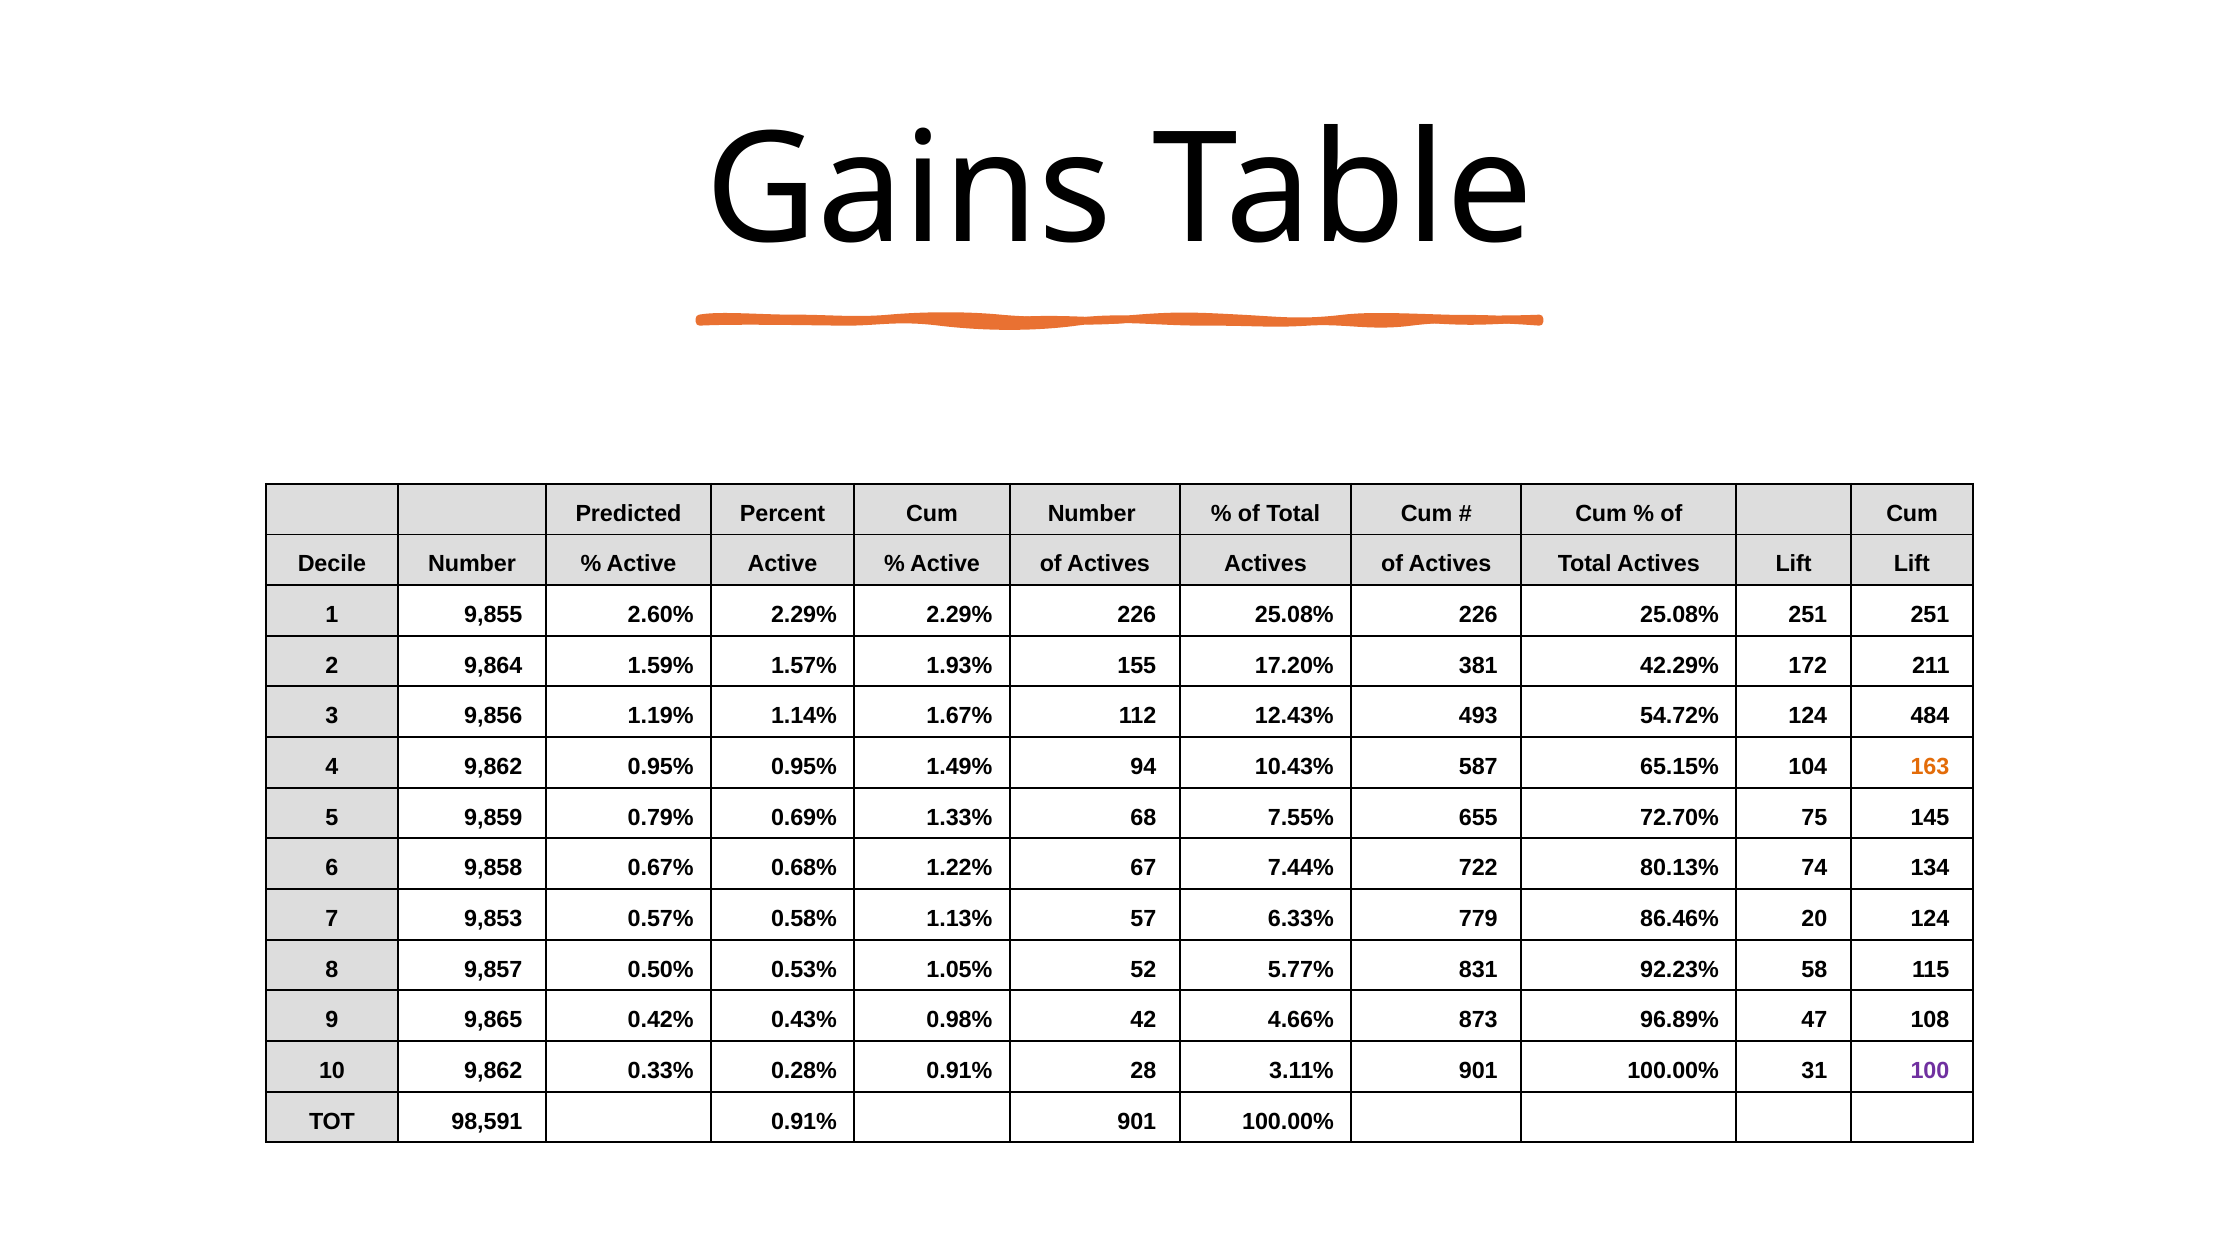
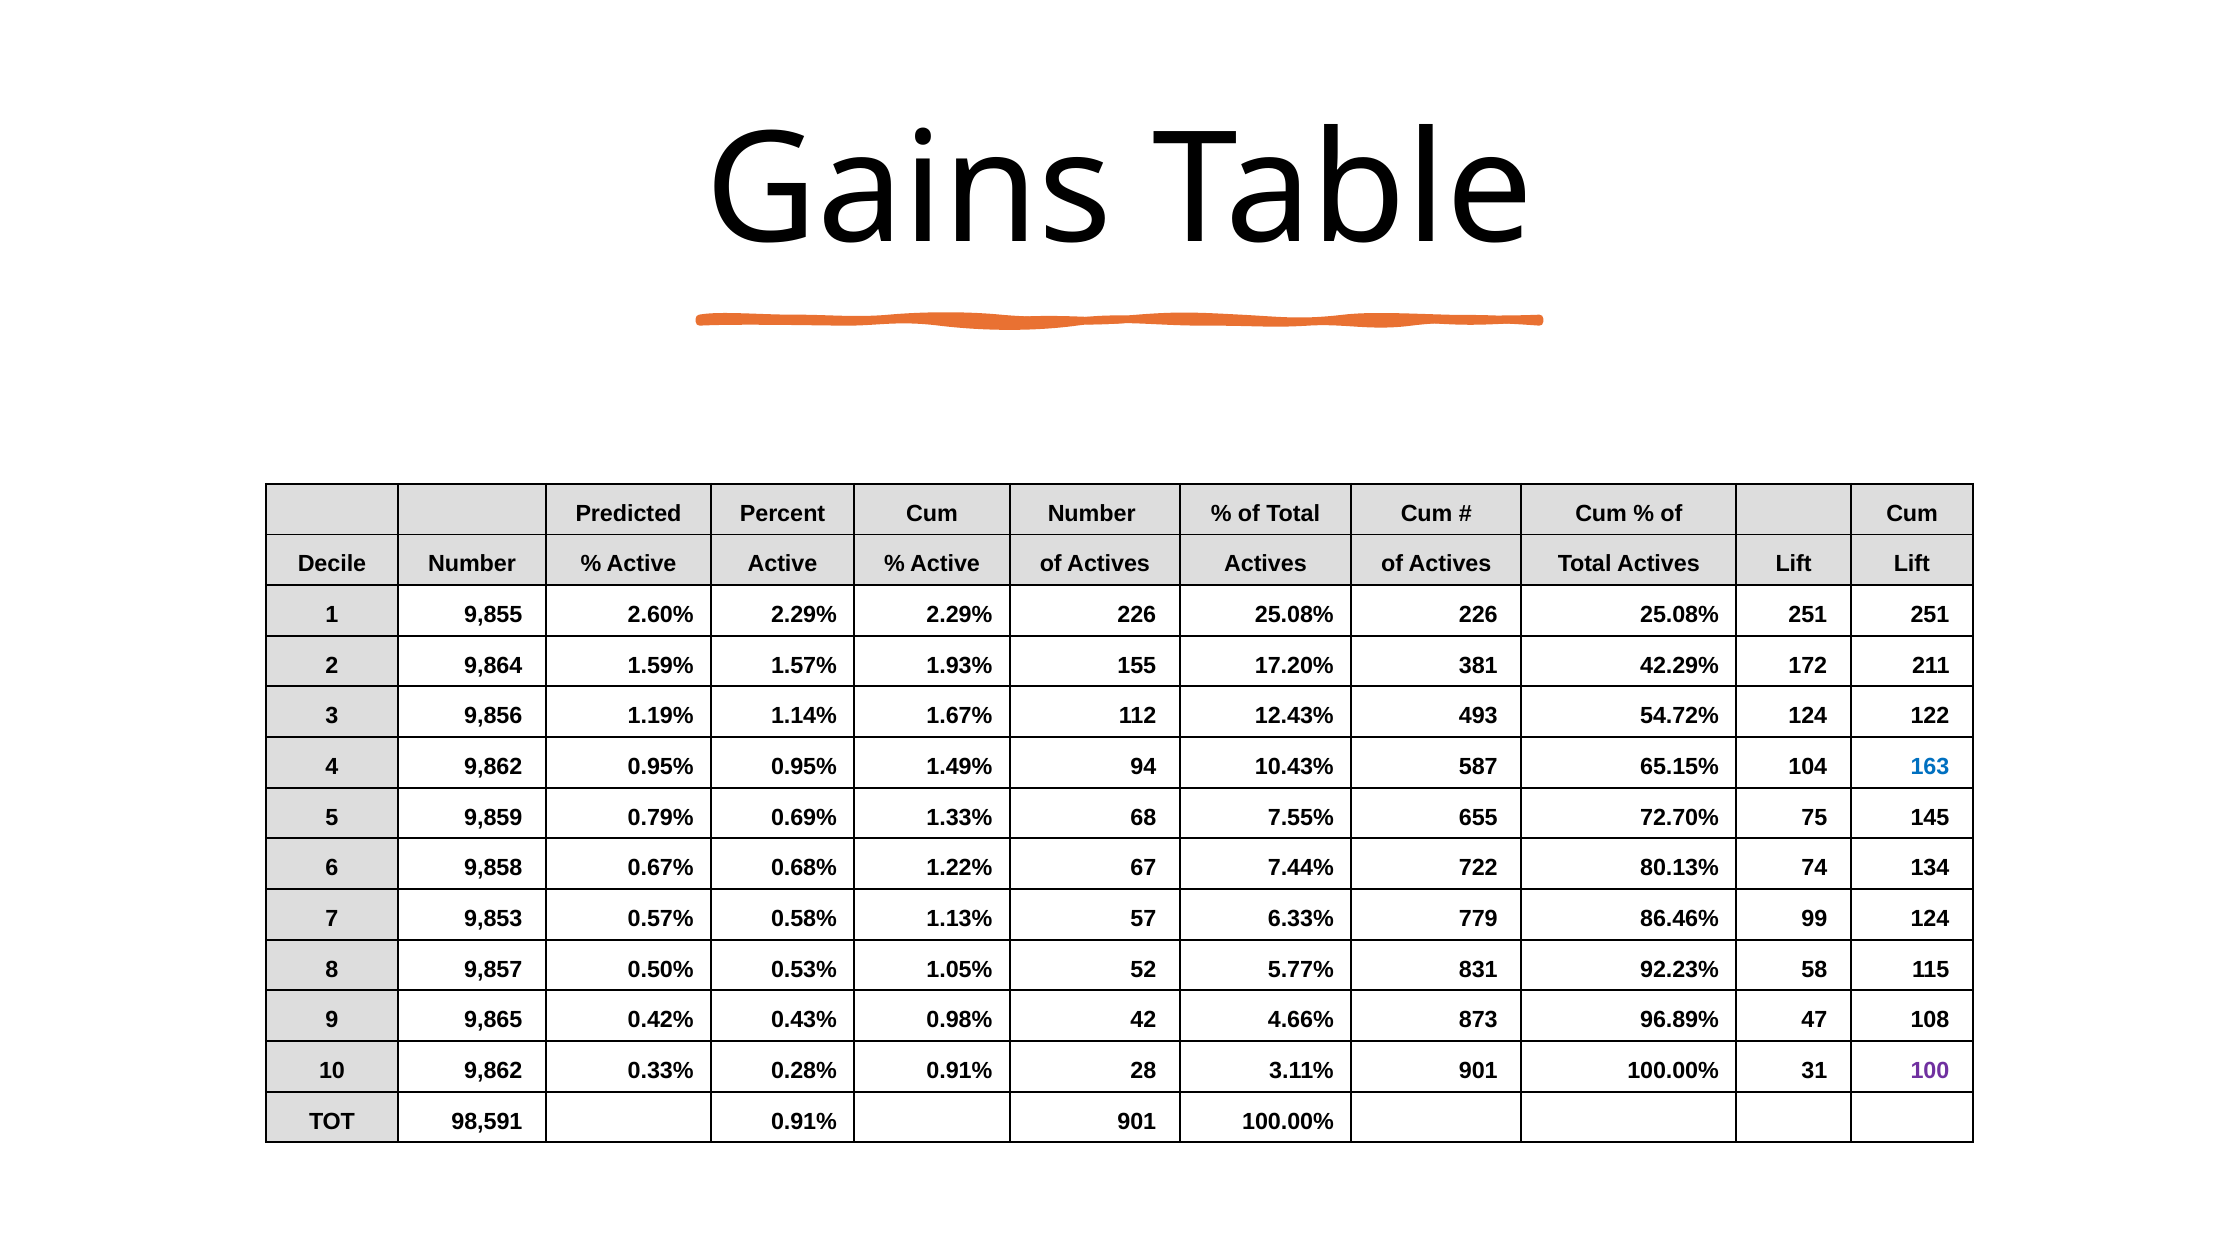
484: 484 -> 122
163 colour: orange -> blue
20: 20 -> 99
